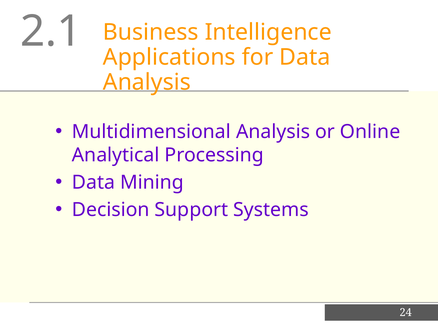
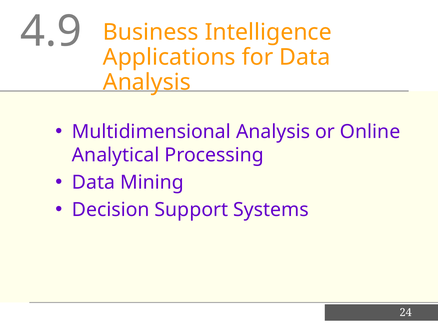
2.1: 2.1 -> 4.9
